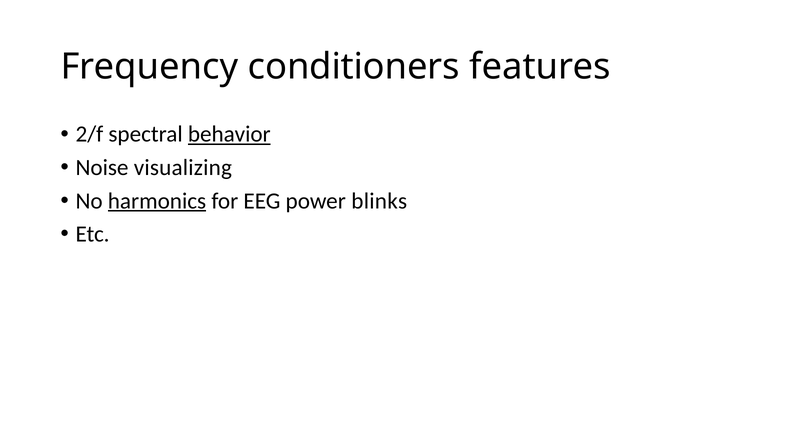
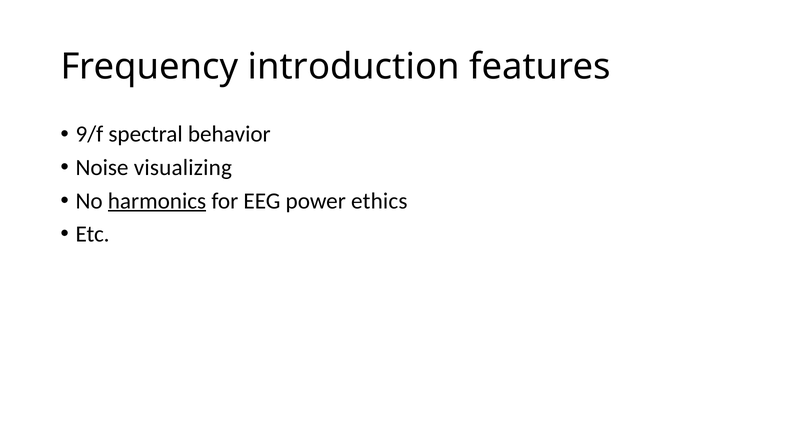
conditioners: conditioners -> introduction
2/f: 2/f -> 9/f
behavior underline: present -> none
blinks: blinks -> ethics
